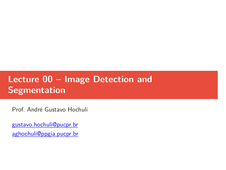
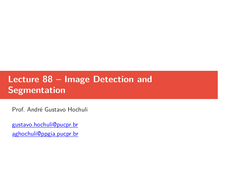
00: 00 -> 88
